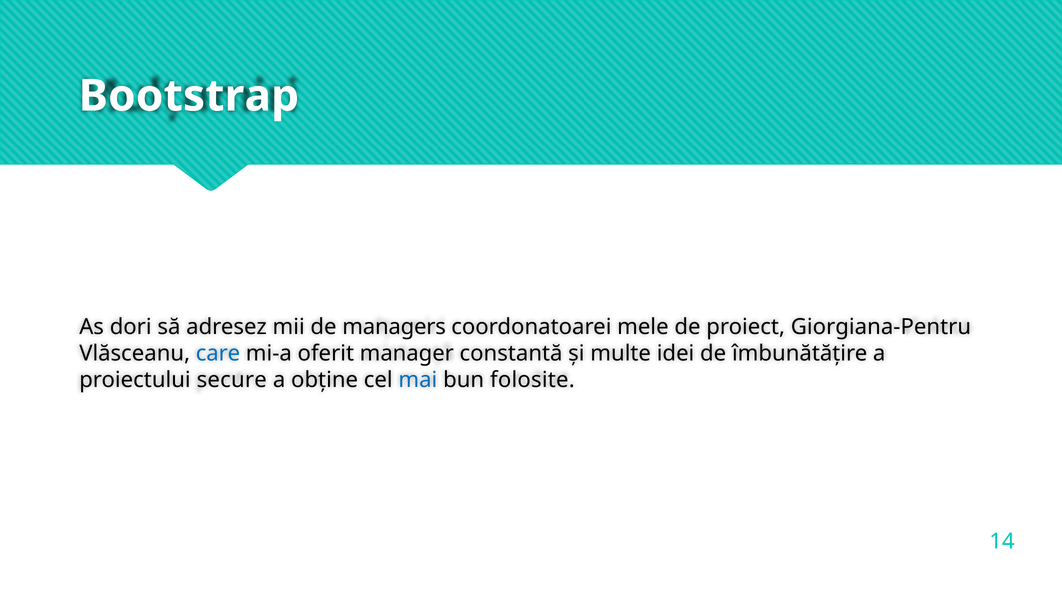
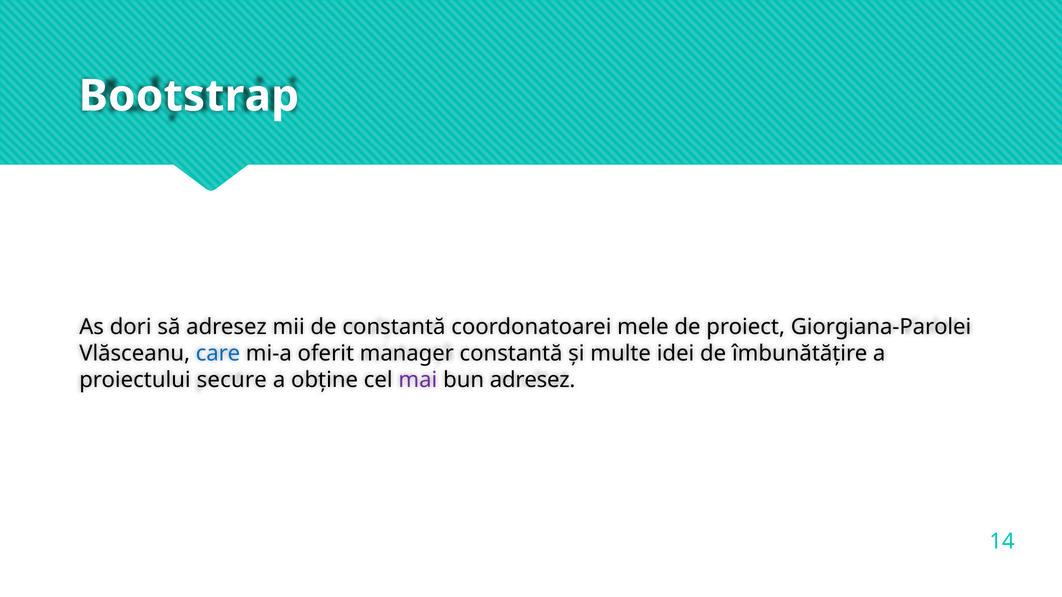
de managers: managers -> constantă
Giorgiana-Pentru: Giorgiana-Pentru -> Giorgiana-Parolei
mai colour: blue -> purple
bun folosite: folosite -> adresez
